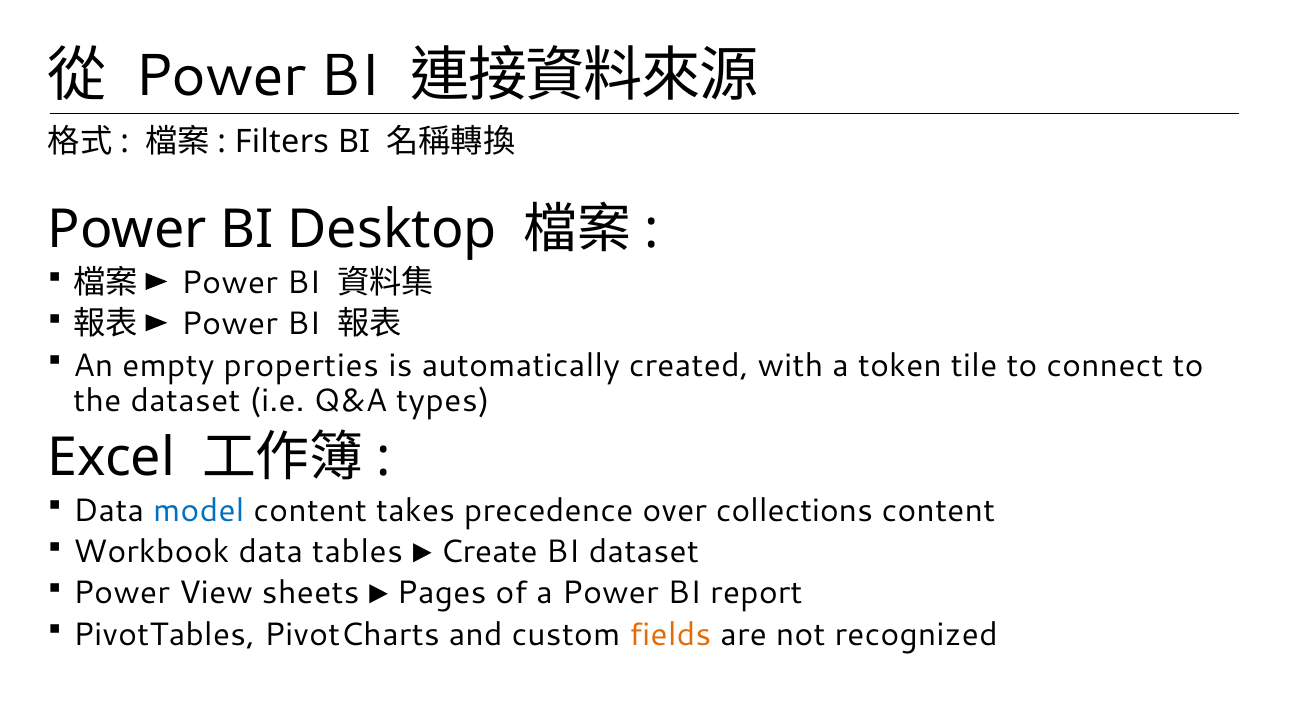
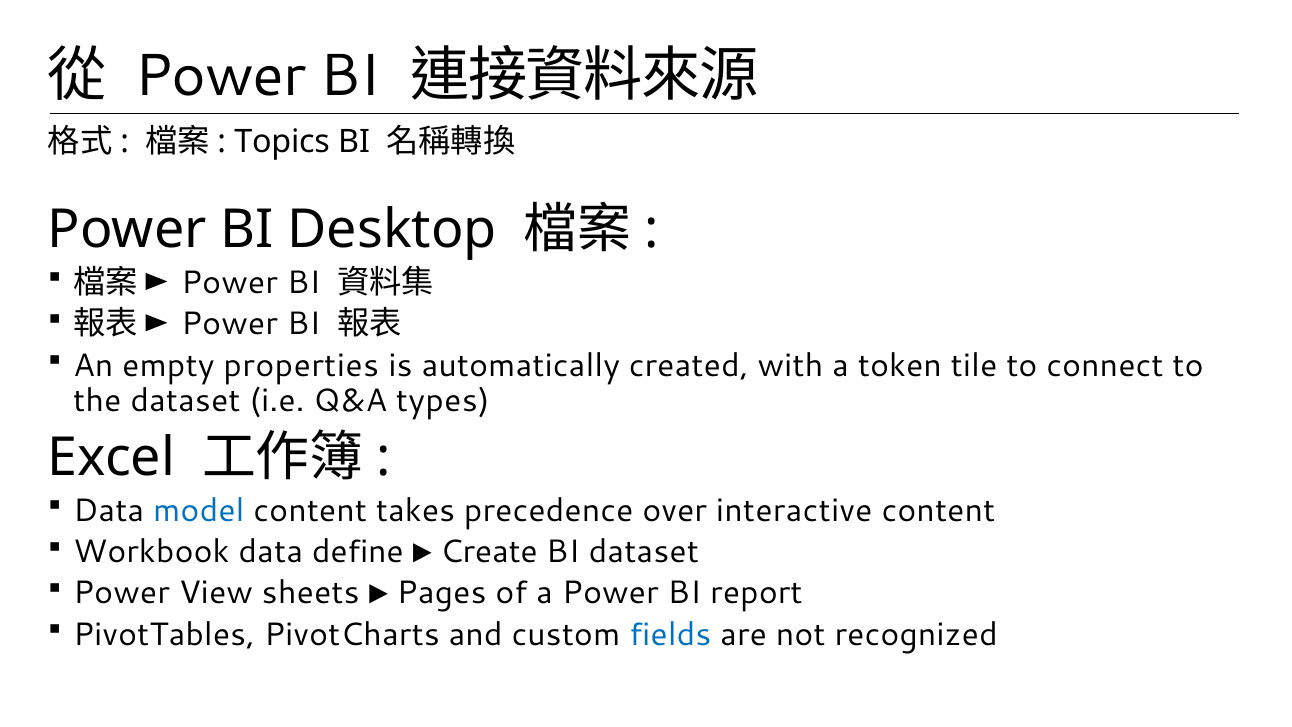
Filters: Filters -> Topics
collections: collections -> interactive
tables: tables -> define
fields colour: orange -> blue
